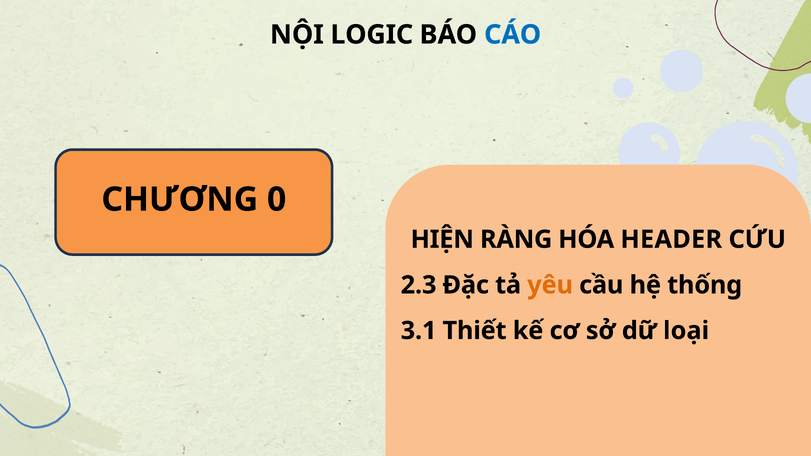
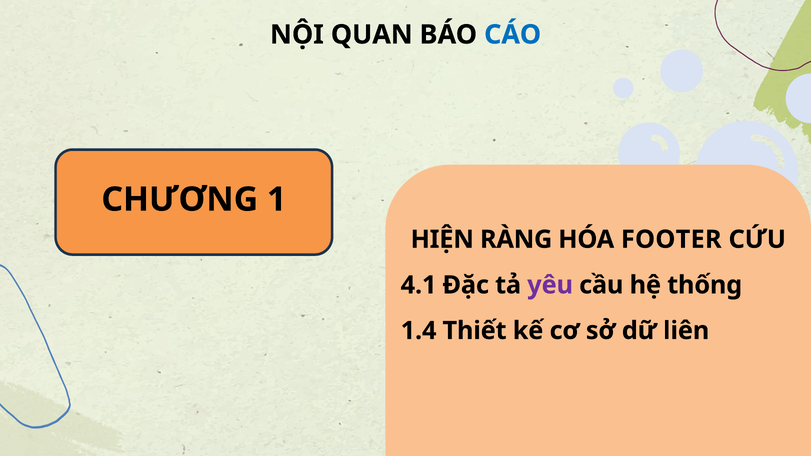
LOGIC: LOGIC -> QUAN
0: 0 -> 1
HEADER: HEADER -> FOOTER
2.3: 2.3 -> 4.1
yêu colour: orange -> purple
3.1: 3.1 -> 1.4
loại: loại -> liên
